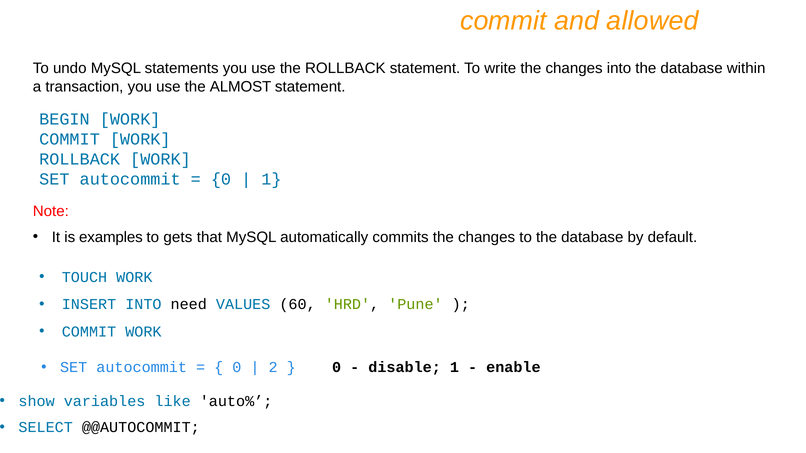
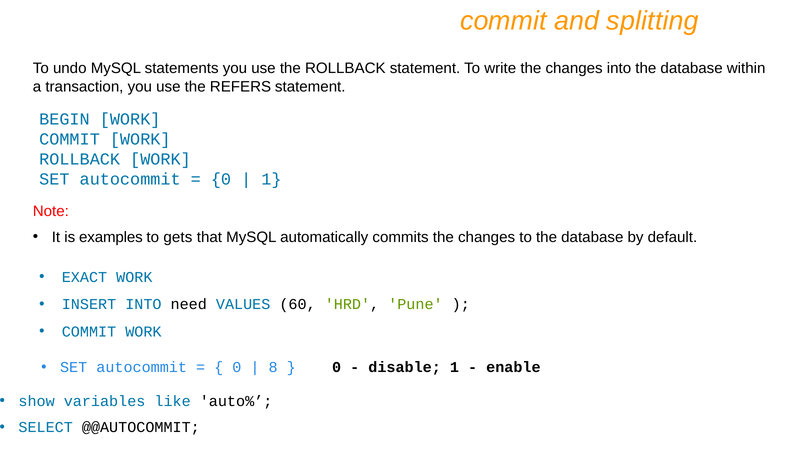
allowed: allowed -> splitting
ALMOST: ALMOST -> REFERS
TOUCH: TOUCH -> EXACT
2: 2 -> 8
